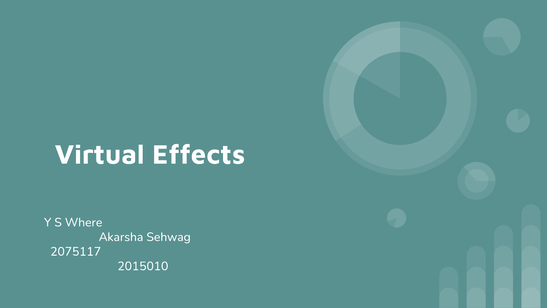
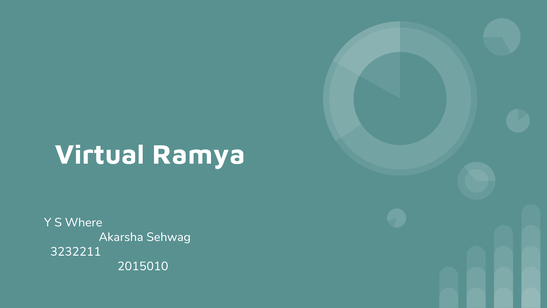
Effects: Effects -> Ramya
2075117: 2075117 -> 3232211
